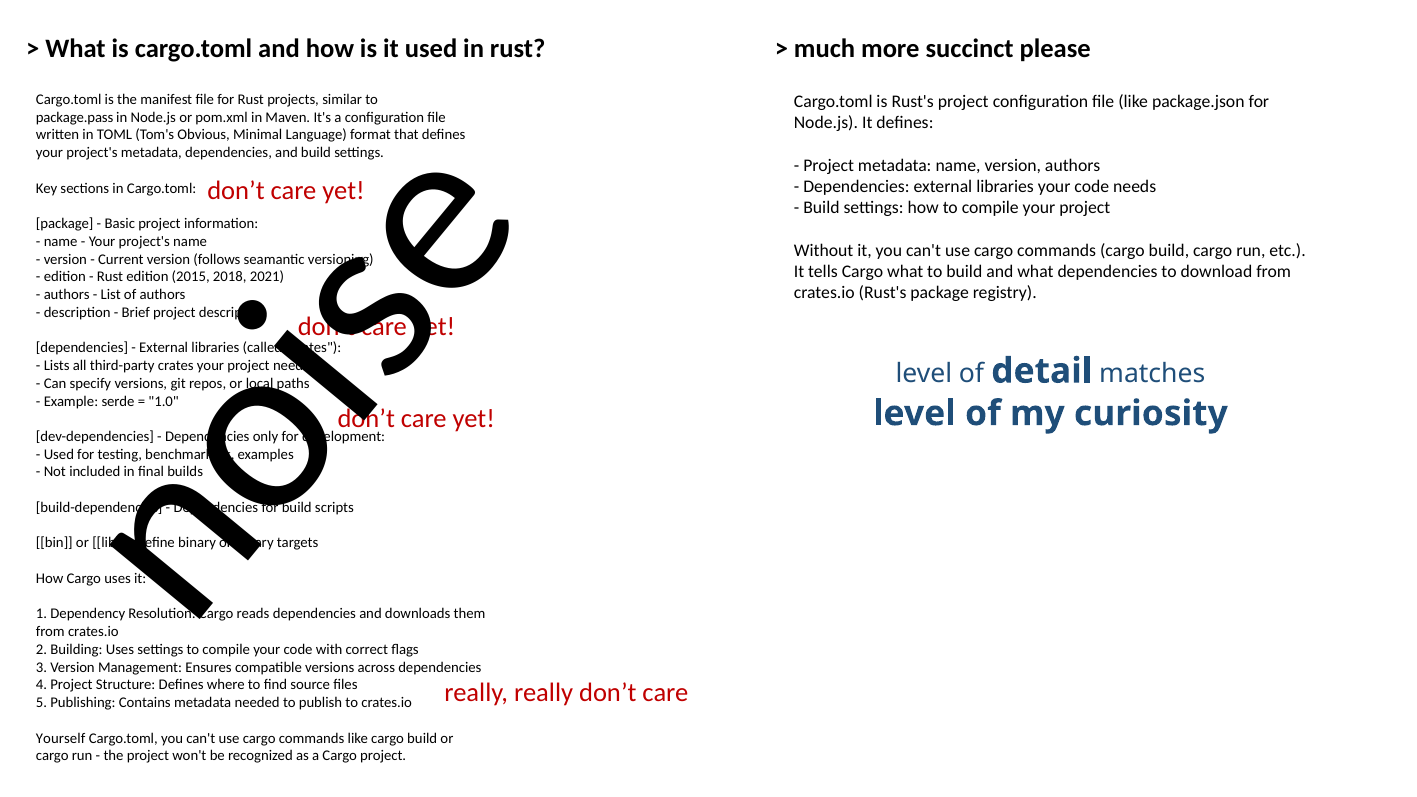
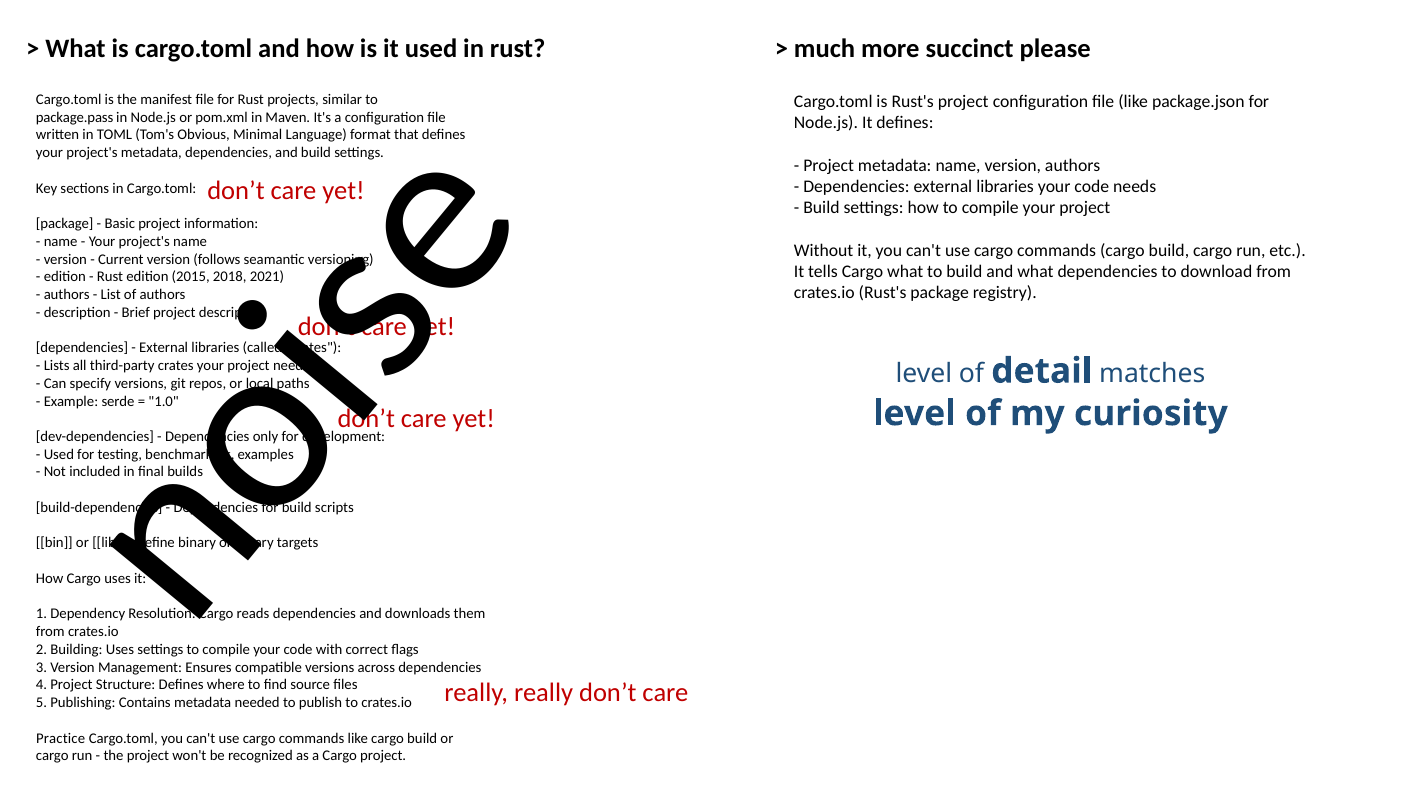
Yourself: Yourself -> Practice
